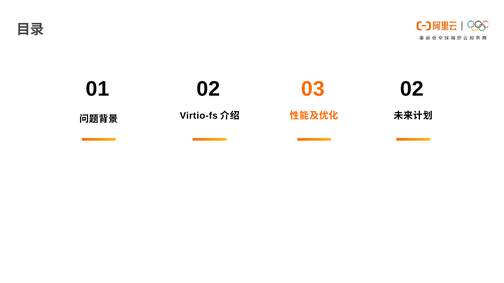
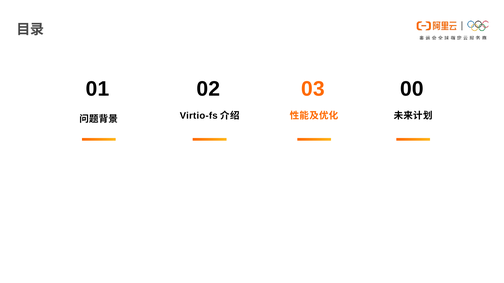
03 02: 02 -> 00
